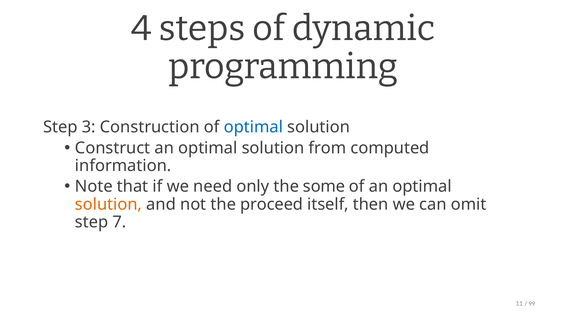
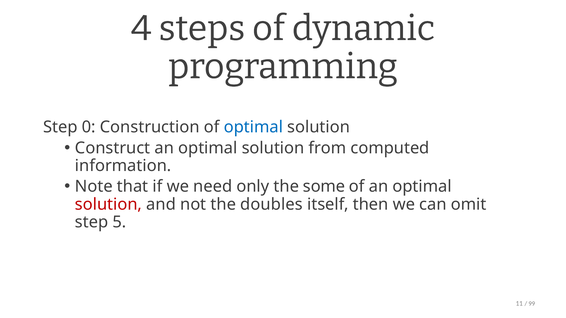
3: 3 -> 0
solution at (109, 205) colour: orange -> red
proceed: proceed -> doubles
7: 7 -> 5
